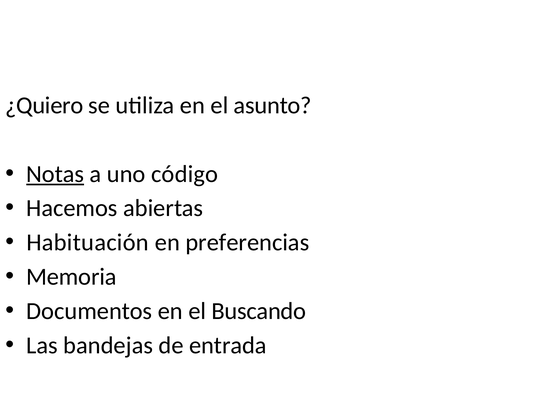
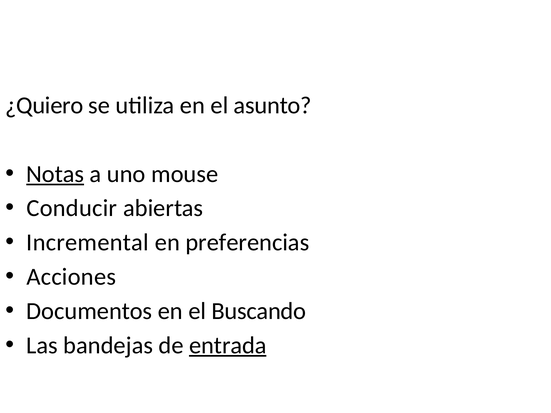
código: código -> mouse
Hacemos: Hacemos -> Conducir
Habituación: Habituación -> Incremental
Memoria: Memoria -> Acciones
entrada underline: none -> present
